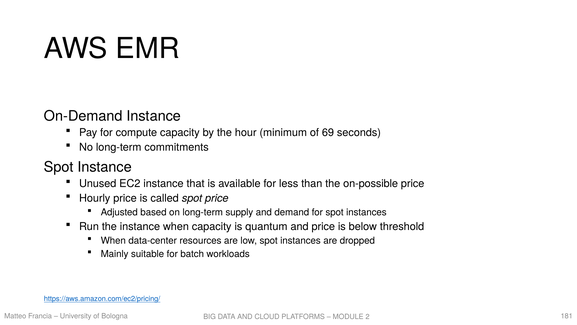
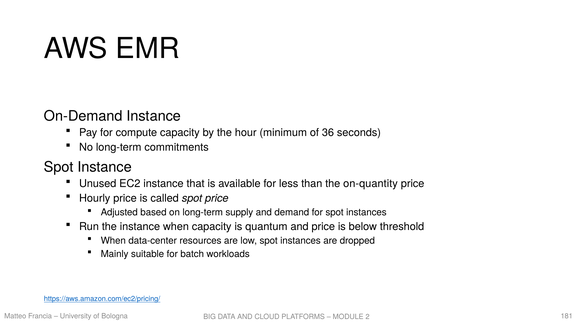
69: 69 -> 36
on-possible: on-possible -> on-quantity
